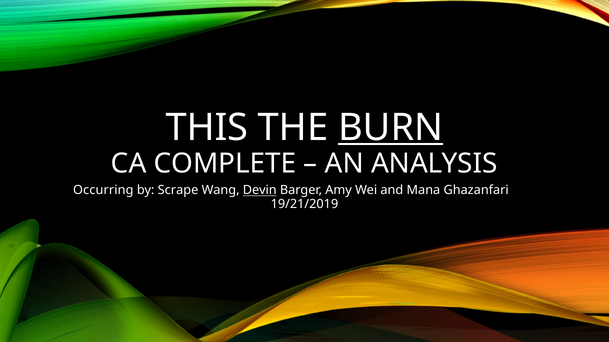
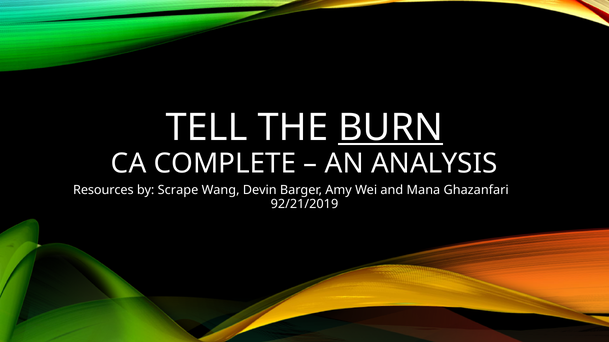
THIS: THIS -> TELL
Occurring: Occurring -> Resources
Devin underline: present -> none
19/21/2019: 19/21/2019 -> 92/21/2019
